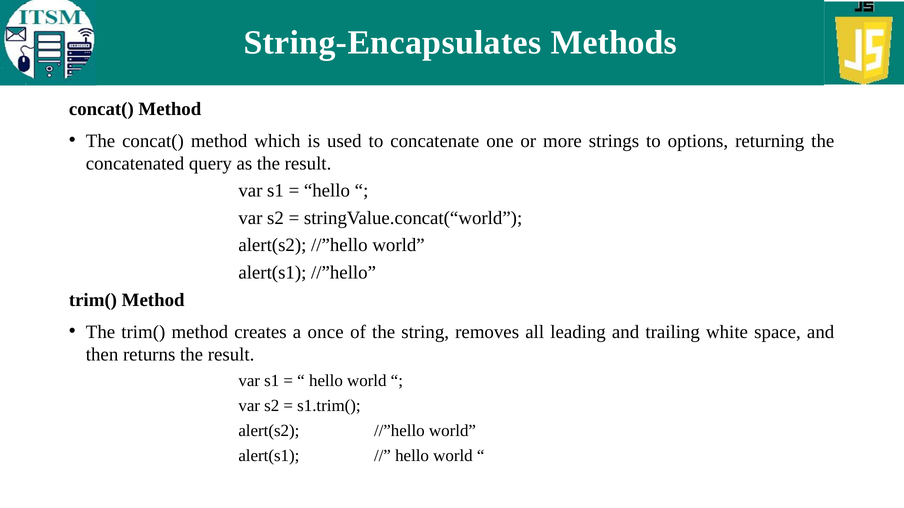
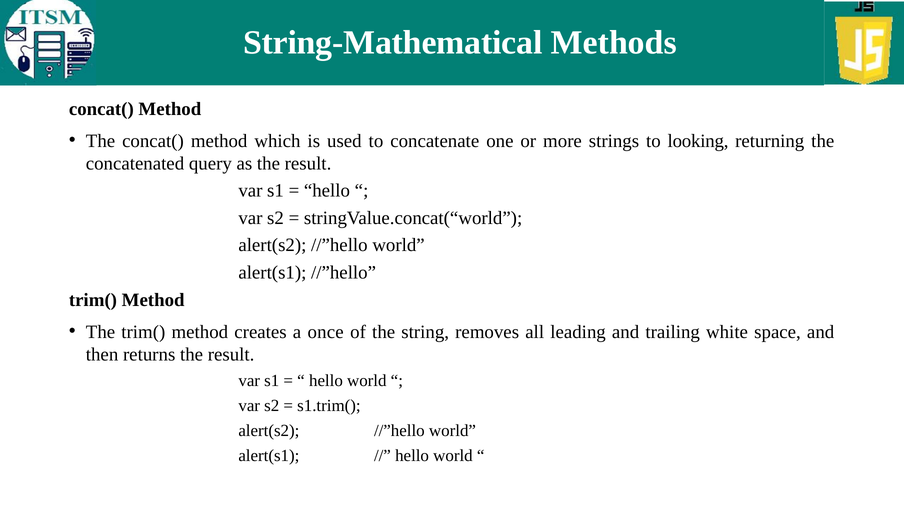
String-Encapsulates: String-Encapsulates -> String-Mathematical
options: options -> looking
